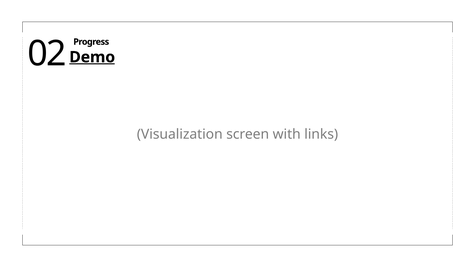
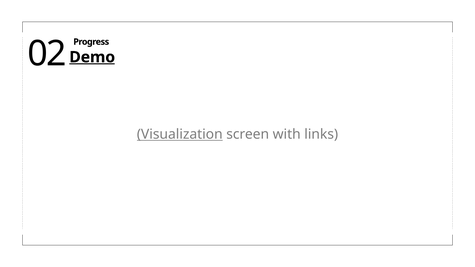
Visualization underline: none -> present
